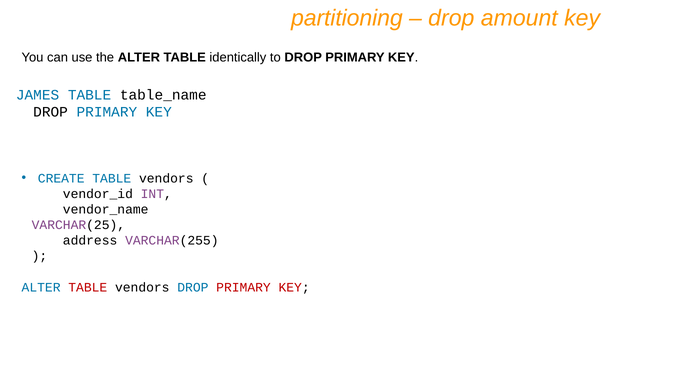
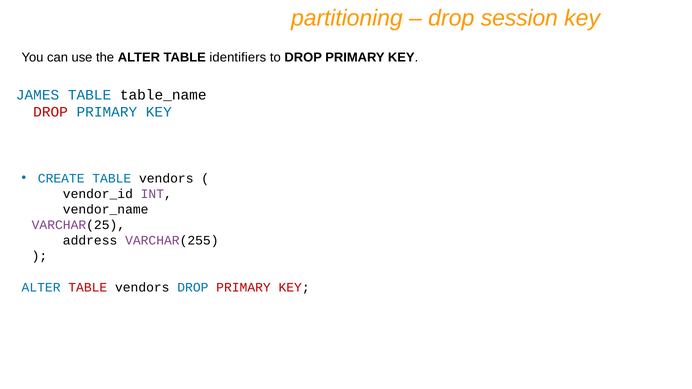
amount: amount -> session
identically: identically -> identifiers
DROP at (51, 112) colour: black -> red
